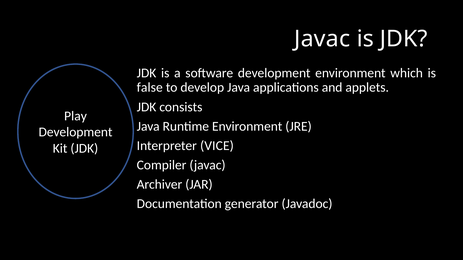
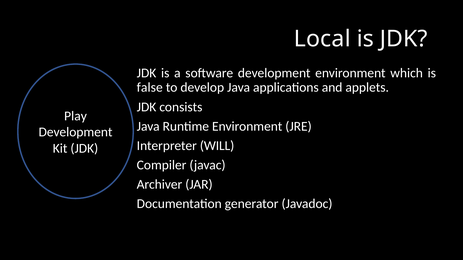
Javac at (322, 39): Javac -> Local
VICE: VICE -> WILL
